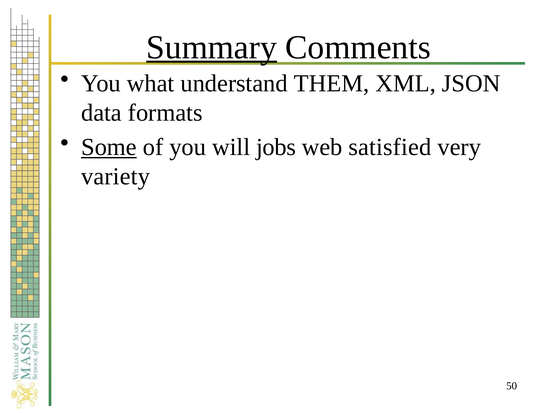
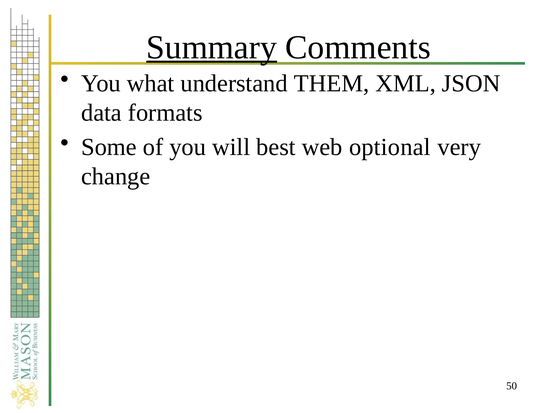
Some underline: present -> none
jobs: jobs -> best
satisfied: satisfied -> optional
variety: variety -> change
